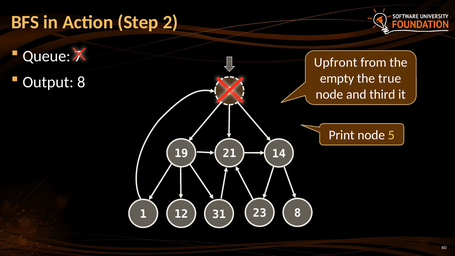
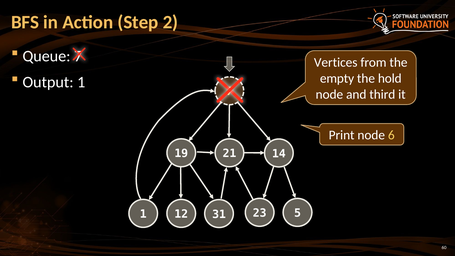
Upfront: Upfront -> Vertices
true: true -> hold
Output 8: 8 -> 1
5: 5 -> 6
23 8: 8 -> 5
